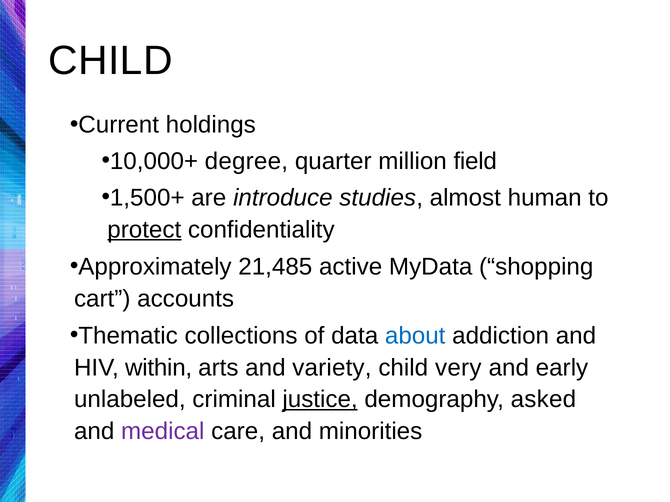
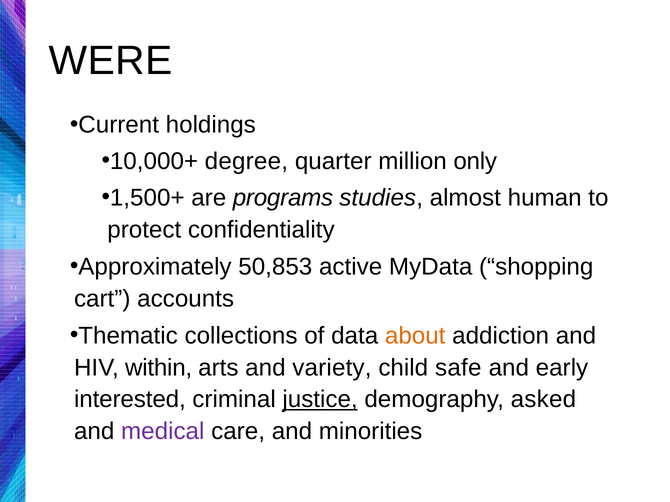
CHILD at (110, 61): CHILD -> WERE
field: field -> only
introduce: introduce -> programs
protect underline: present -> none
21,485: 21,485 -> 50,853
about colour: blue -> orange
very: very -> safe
unlabeled: unlabeled -> interested
